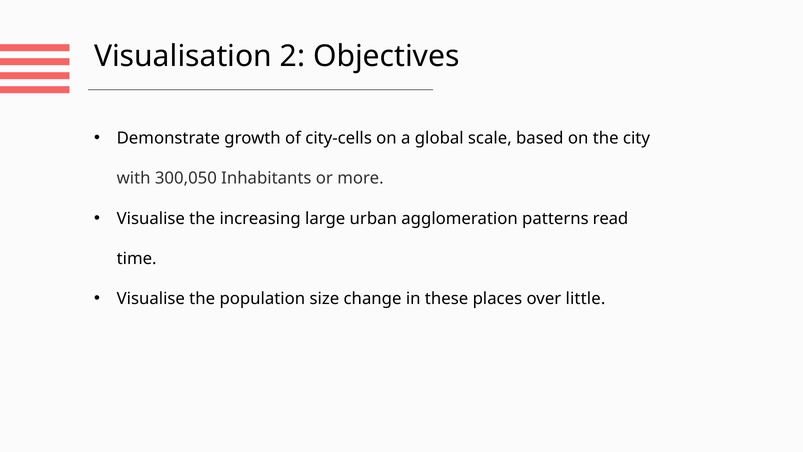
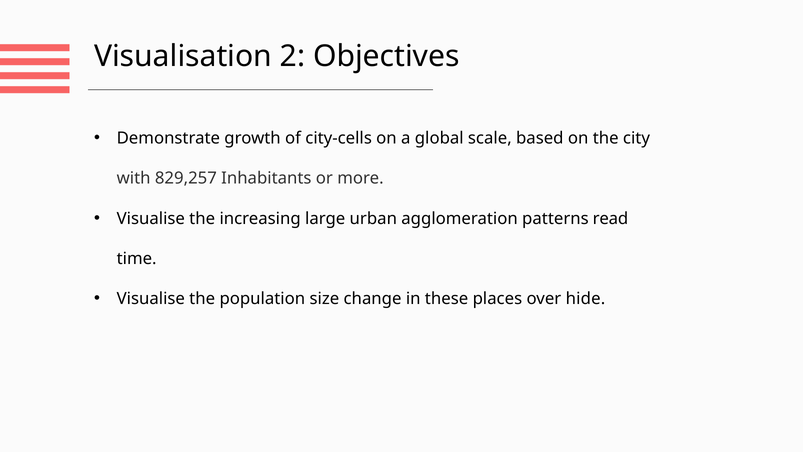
300,050: 300,050 -> 829,257
little: little -> hide
